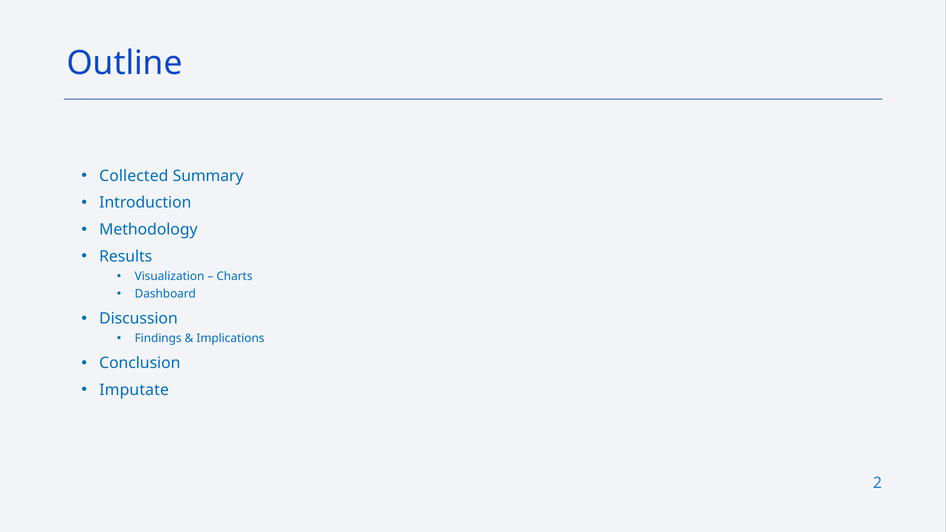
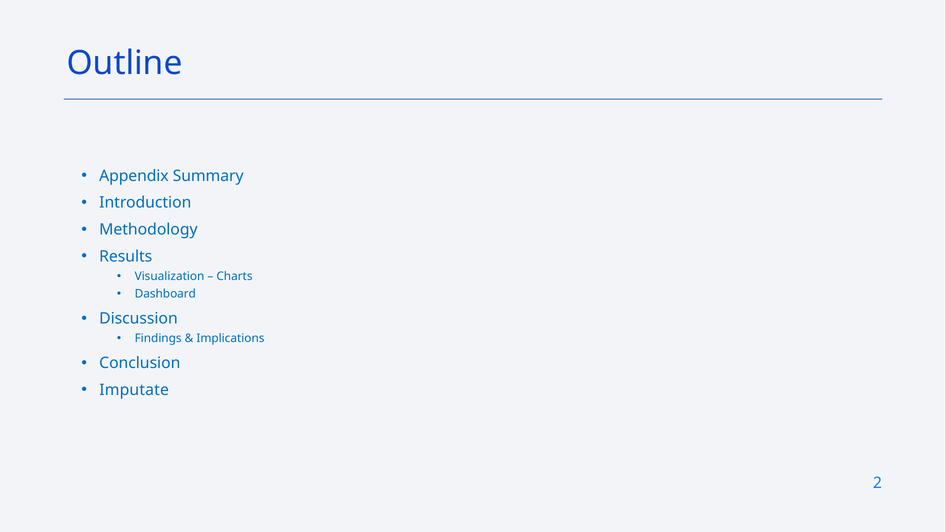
Collected: Collected -> Appendix
